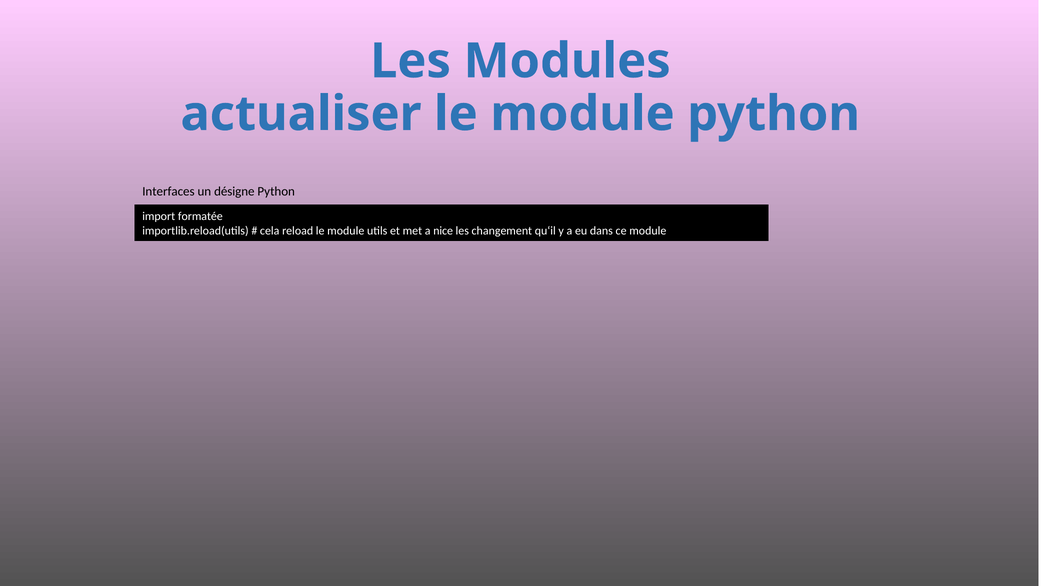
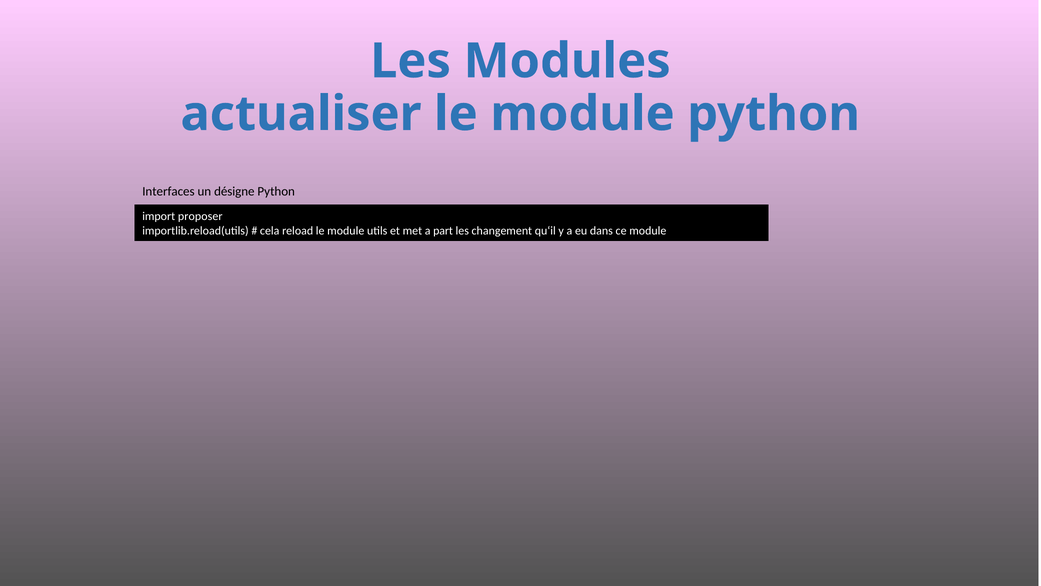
formatée: formatée -> proposer
nice: nice -> part
